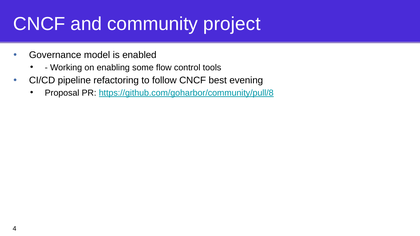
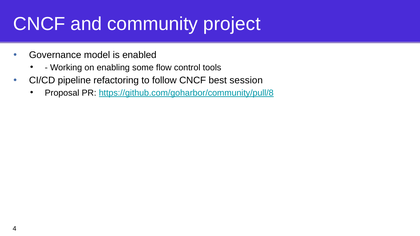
evening: evening -> session
